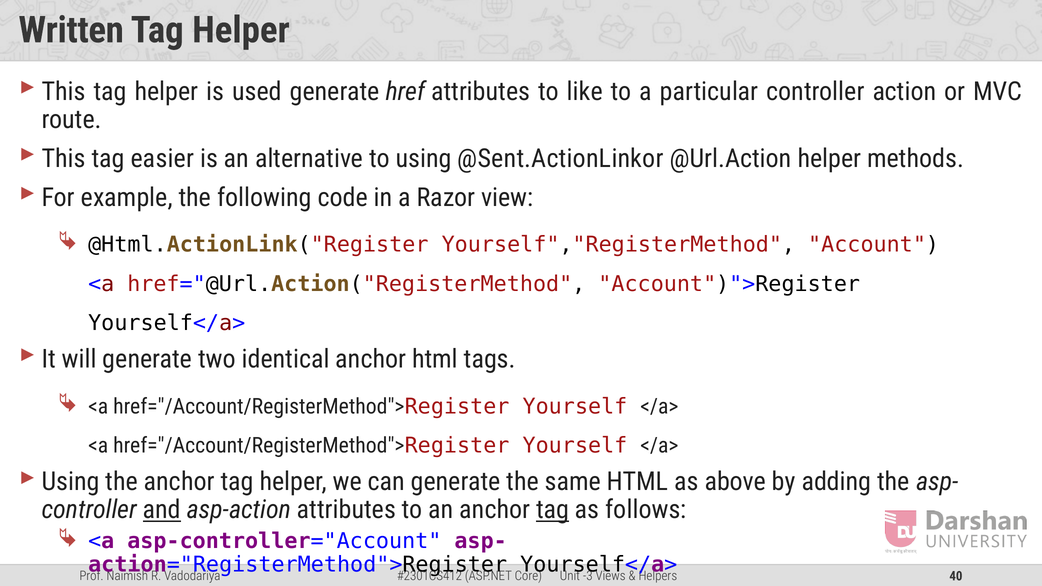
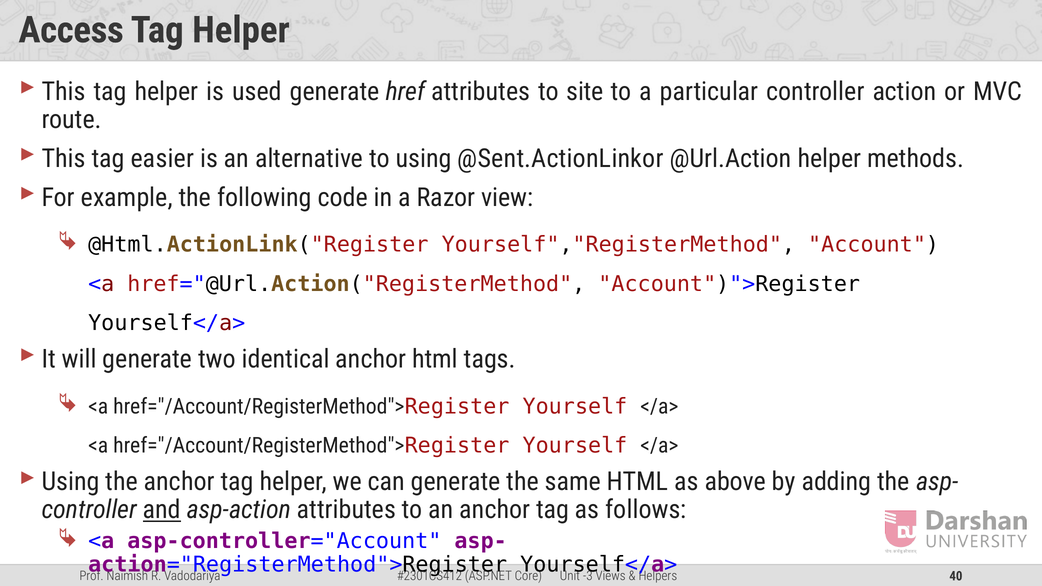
Written: Written -> Access
like: like -> site
tag at (553, 510) underline: present -> none
